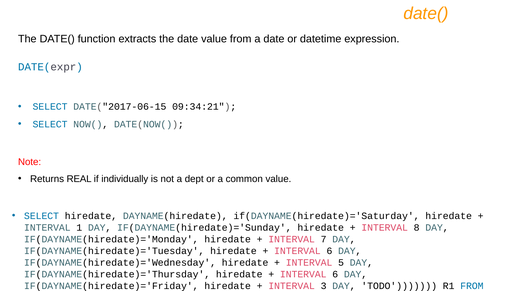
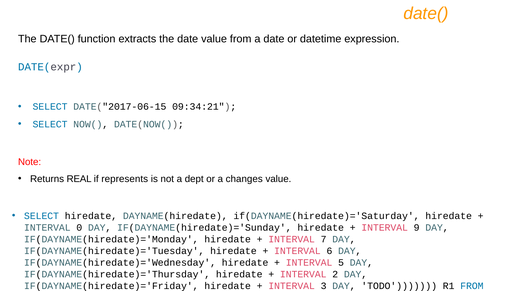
individually: individually -> represents
common: common -> changes
1: 1 -> 0
8: 8 -> 9
6 at (335, 274): 6 -> 2
